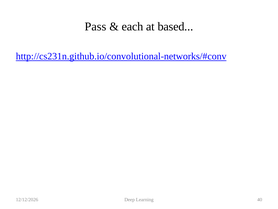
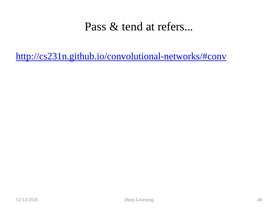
each: each -> tend
based: based -> refers
